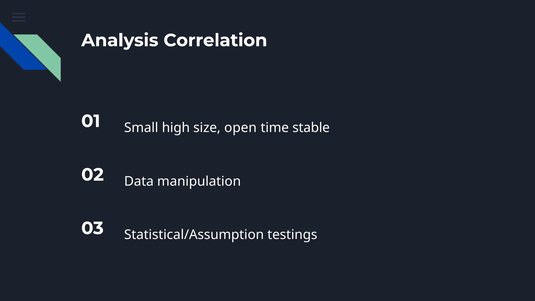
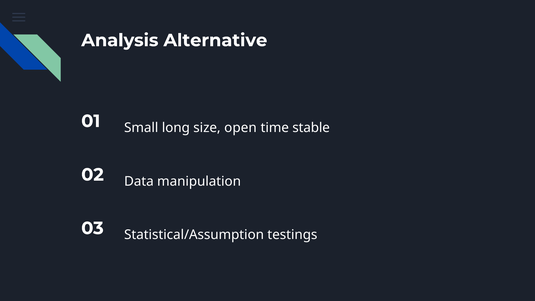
Correlation: Correlation -> Alternative
high: high -> long
